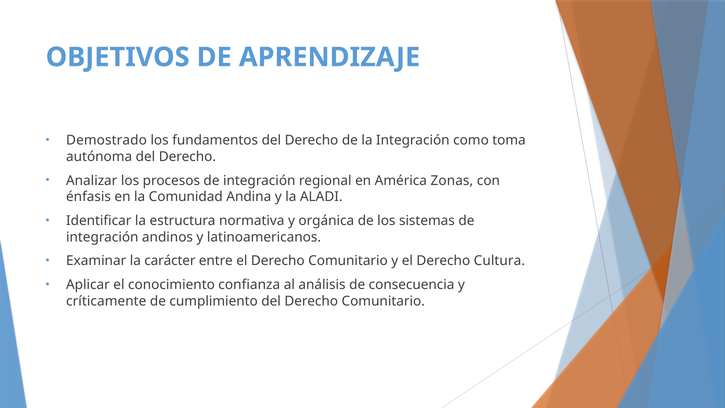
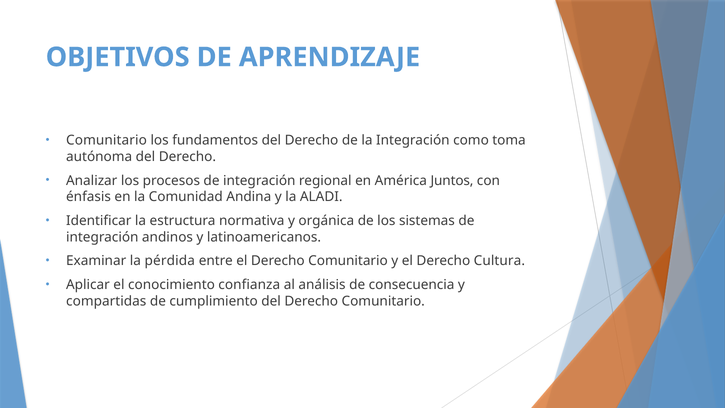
Demostrado at (106, 140): Demostrado -> Comunitario
Zonas: Zonas -> Juntos
carácter: carácter -> pérdida
críticamente: críticamente -> compartidas
